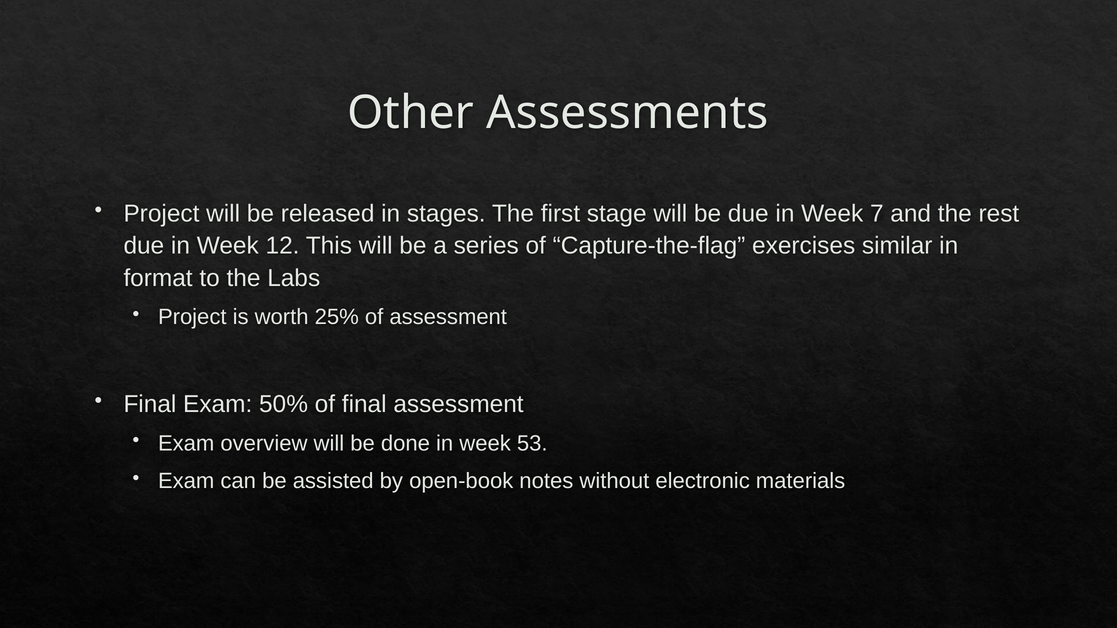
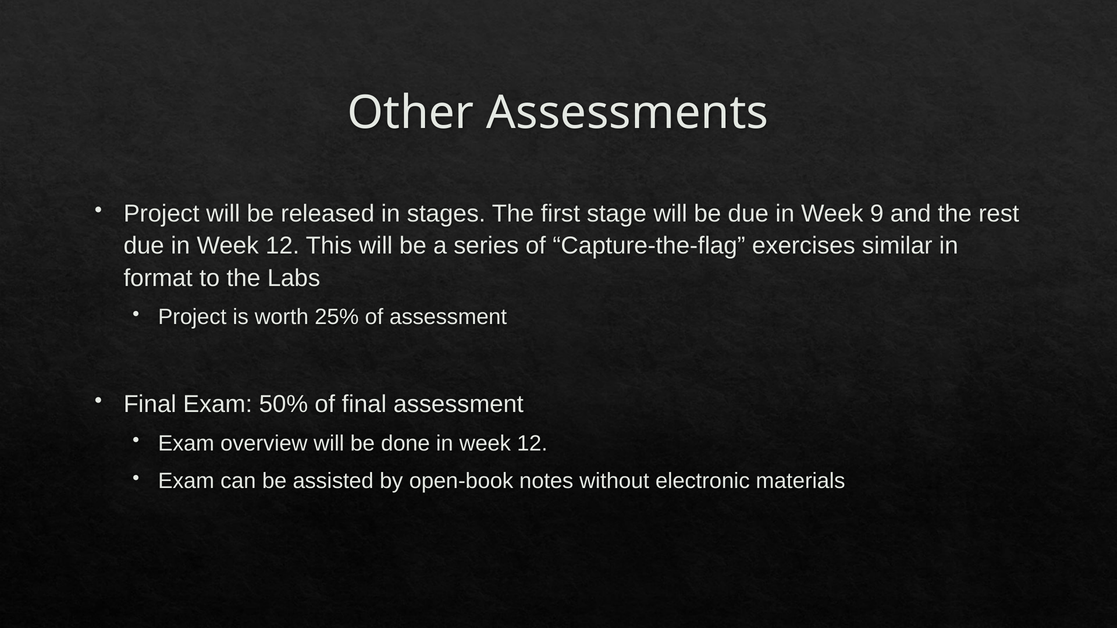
7: 7 -> 9
done in week 53: 53 -> 12
